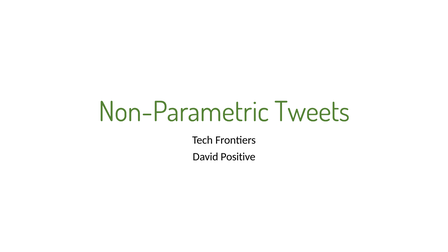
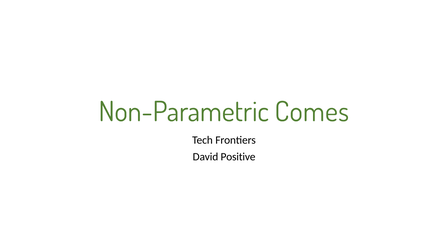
Tweets: Tweets -> Comes
